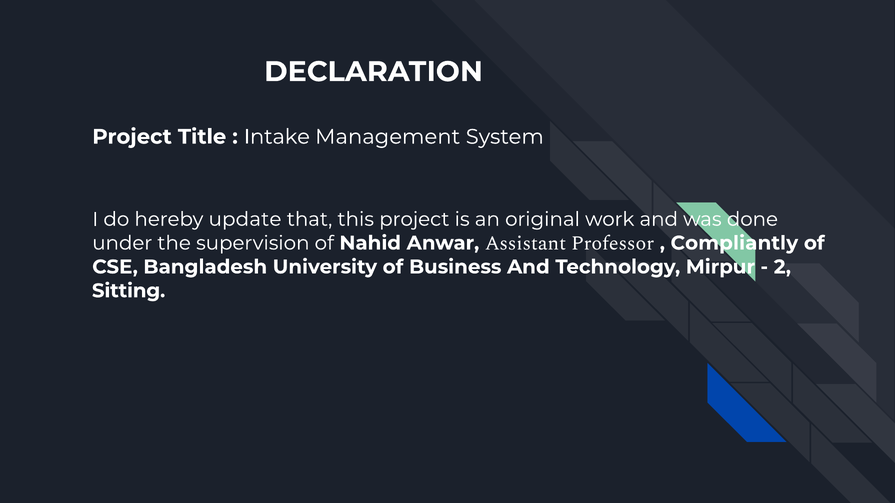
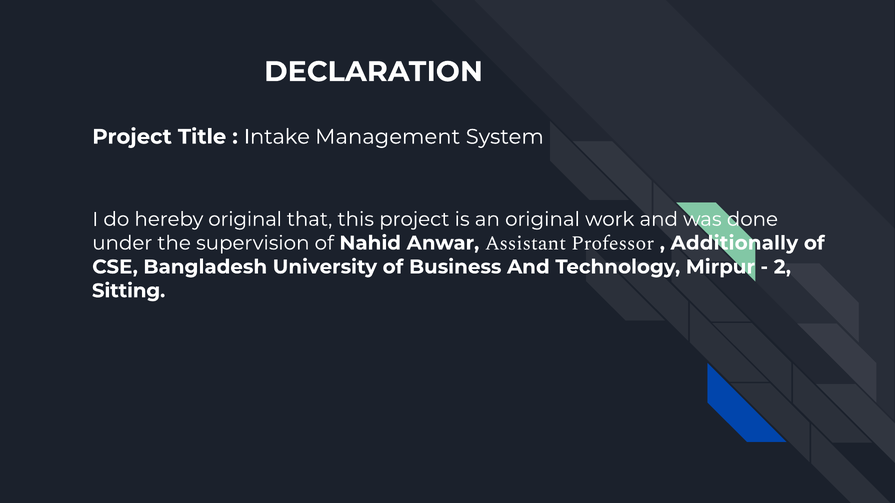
hereby update: update -> original
Compliantly: Compliantly -> Additionally
